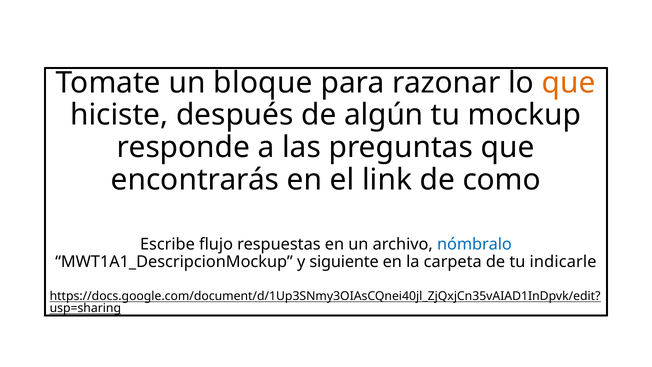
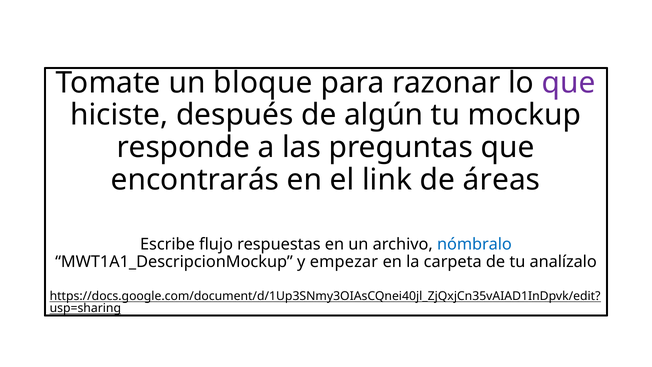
que at (569, 83) colour: orange -> purple
como: como -> áreas
siguiente: siguiente -> empezar
indicarle: indicarle -> analízalo
